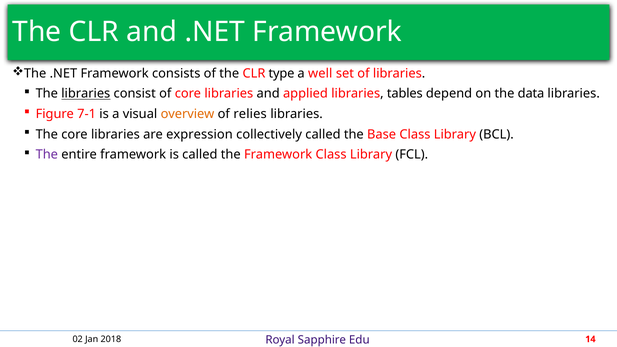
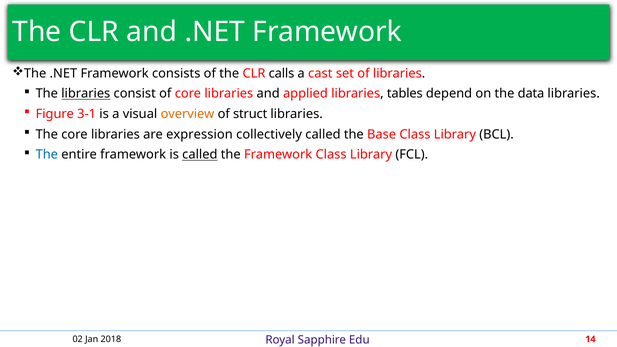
type: type -> calls
well: well -> cast
7-1: 7-1 -> 3-1
relies: relies -> struct
The at (47, 155) colour: purple -> blue
called at (200, 155) underline: none -> present
